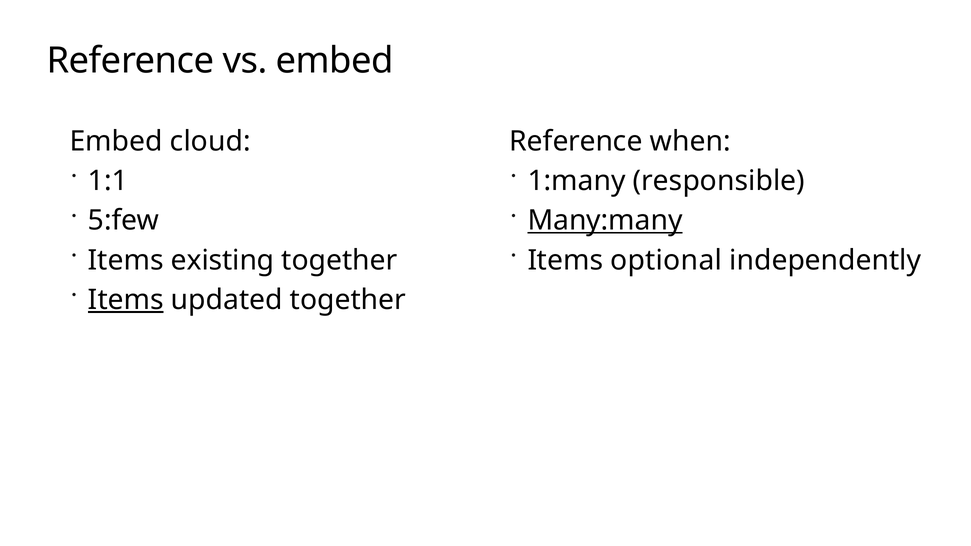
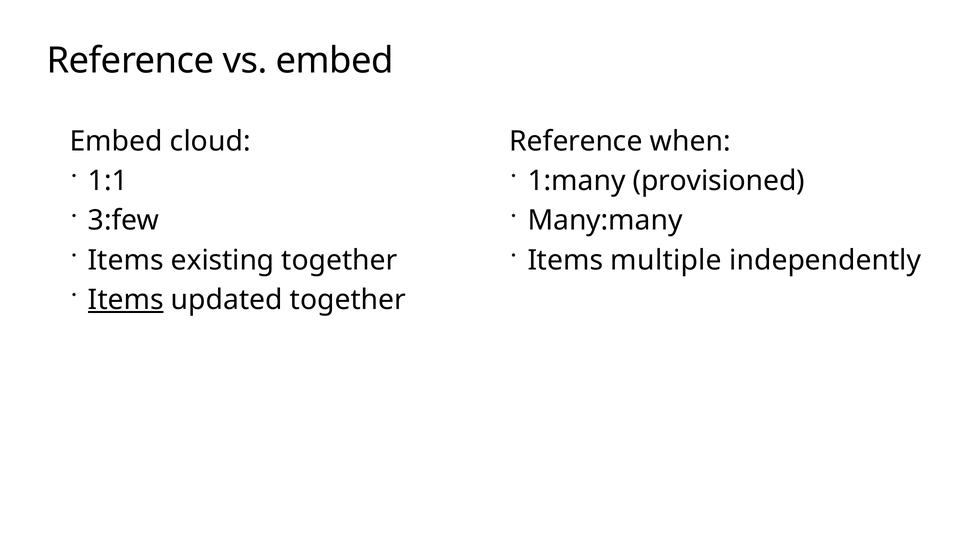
responsible: responsible -> provisioned
5:few: 5:few -> 3:few
Many:many underline: present -> none
optional: optional -> multiple
